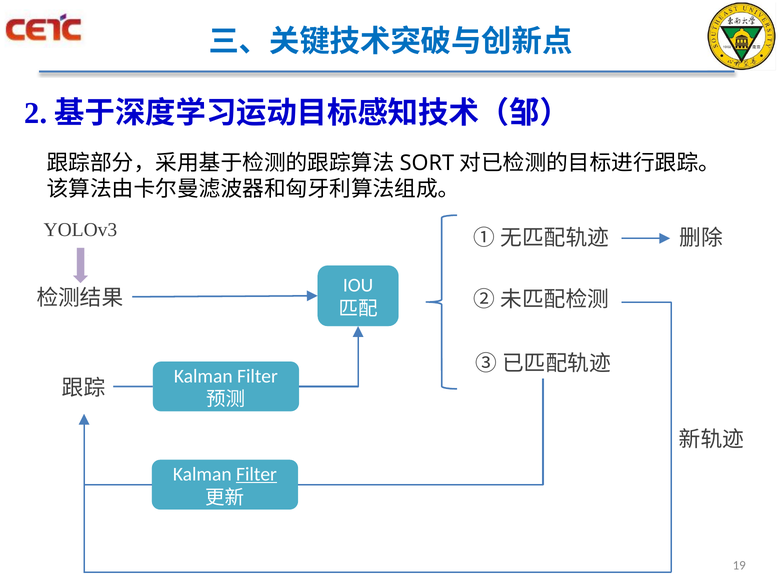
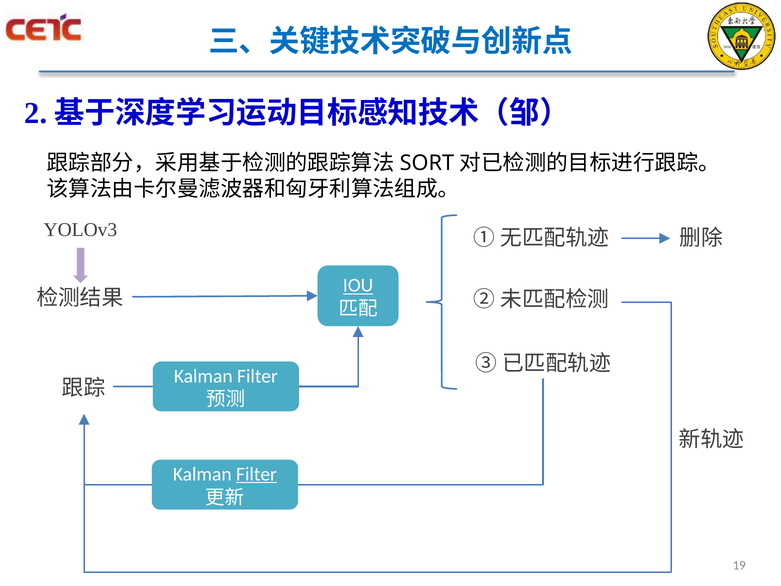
IOU underline: none -> present
